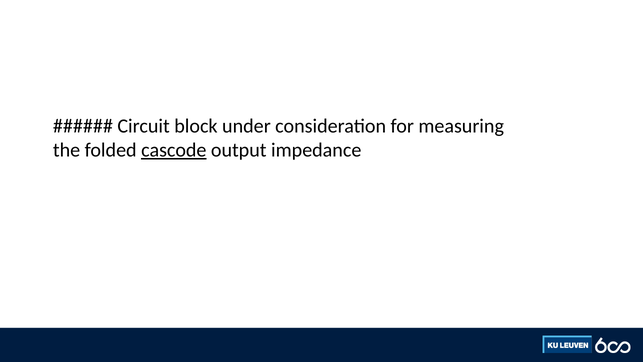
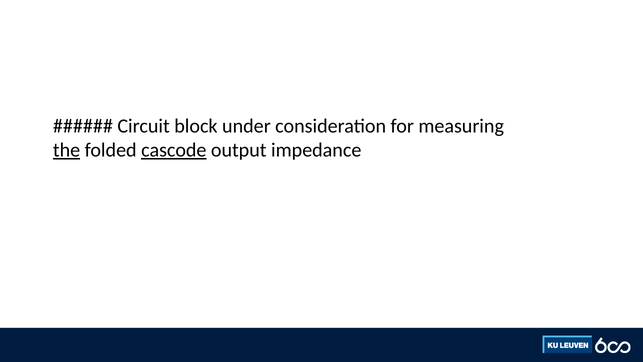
the underline: none -> present
